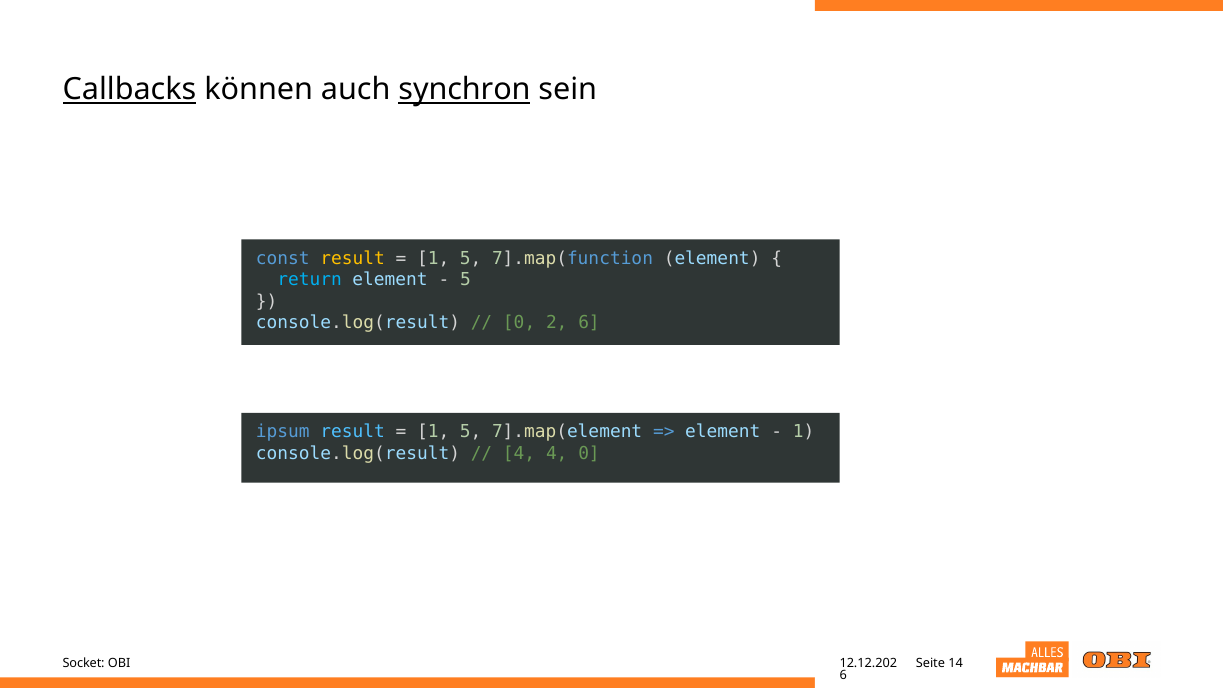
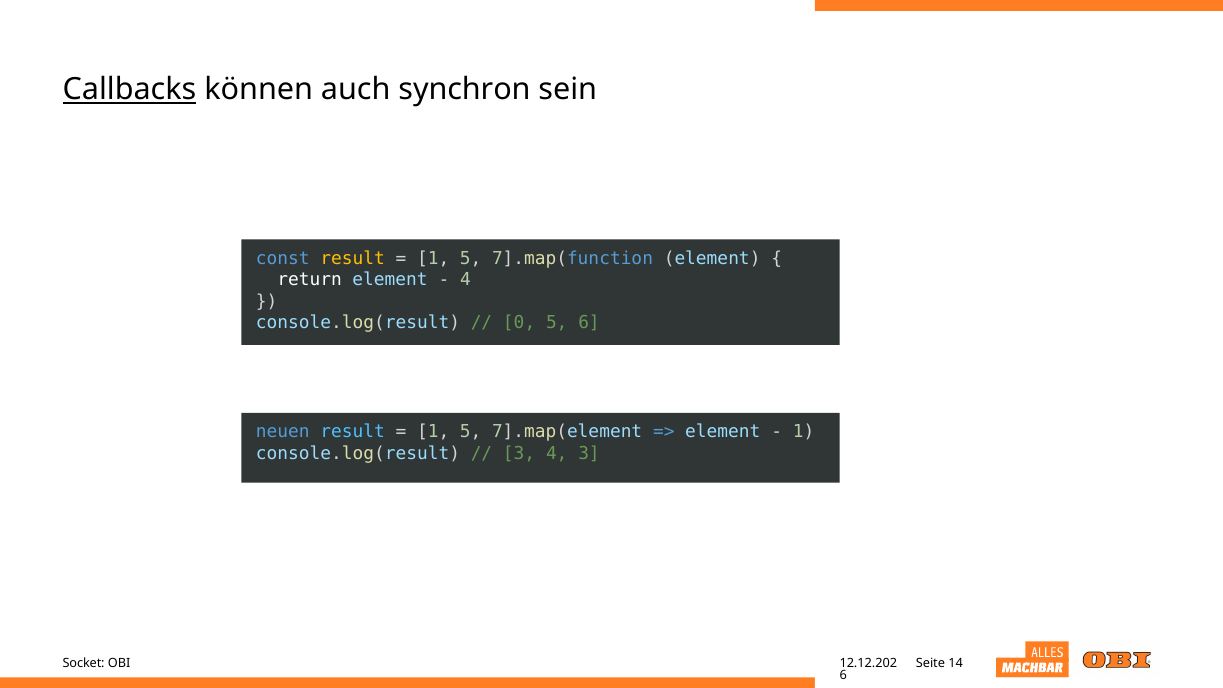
synchron underline: present -> none
return colour: light blue -> white
5 at (465, 280): 5 -> 4
0 2: 2 -> 5
ipsum: ipsum -> neuen
4 at (519, 453): 4 -> 3
4 0: 0 -> 3
